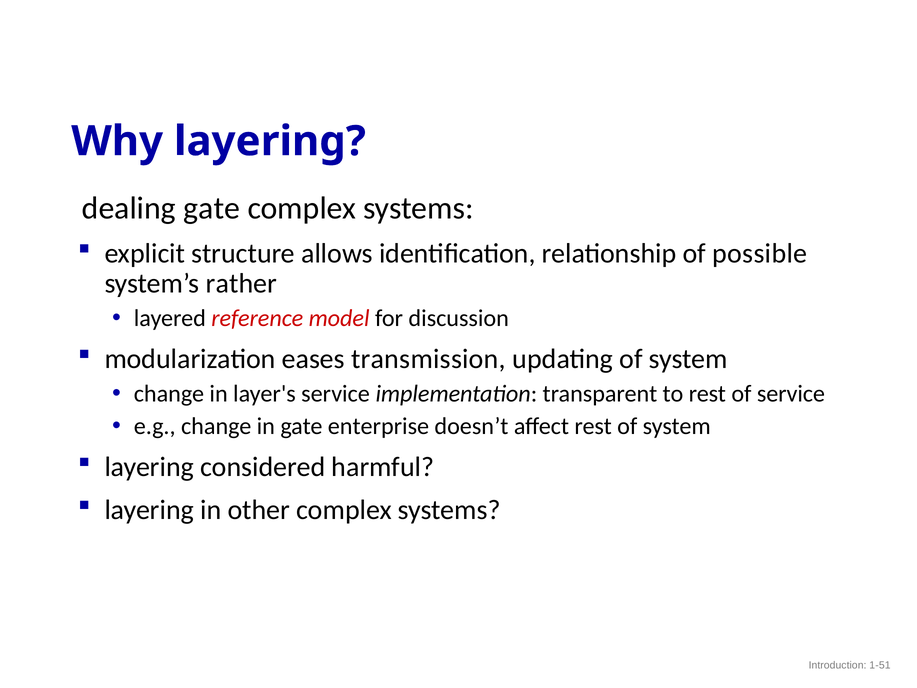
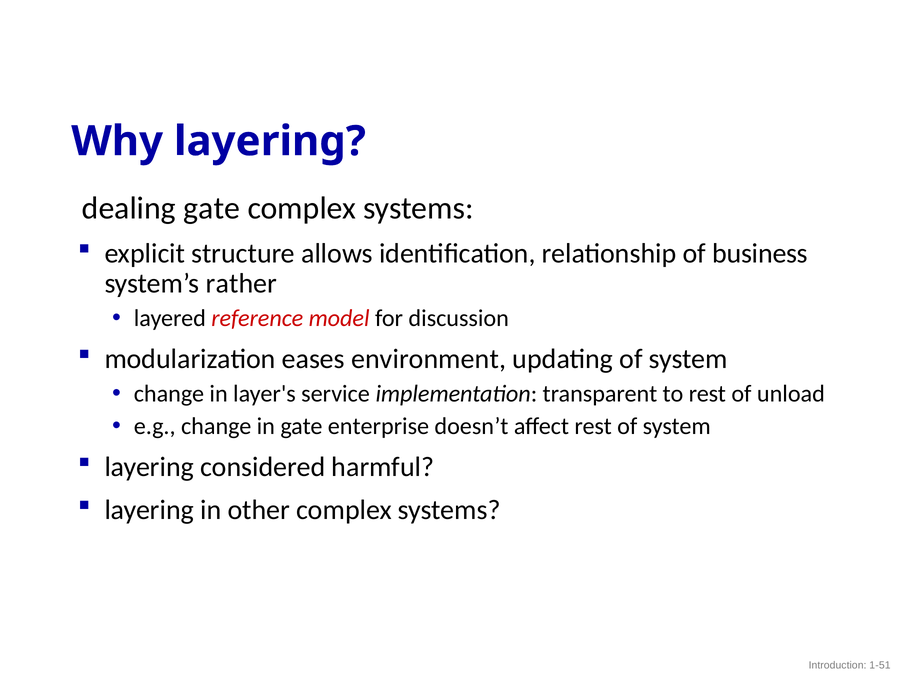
possible: possible -> business
transmission: transmission -> environment
of service: service -> unload
